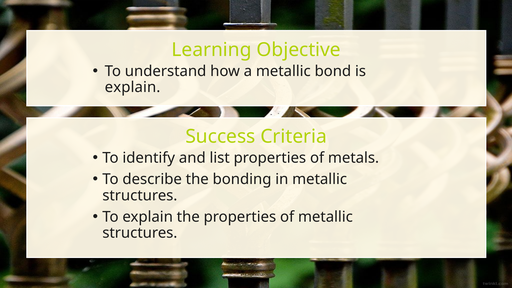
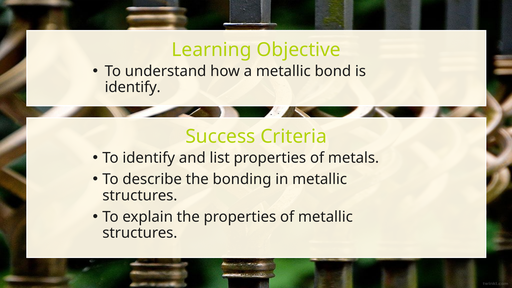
explain at (133, 87): explain -> identify
